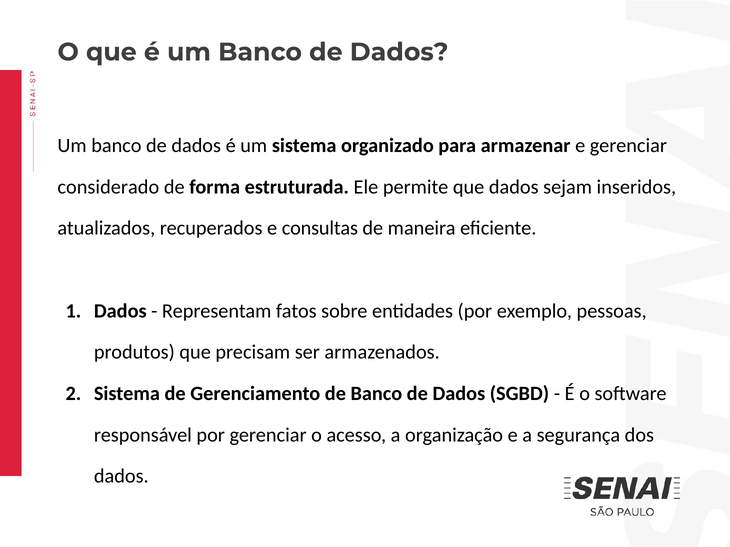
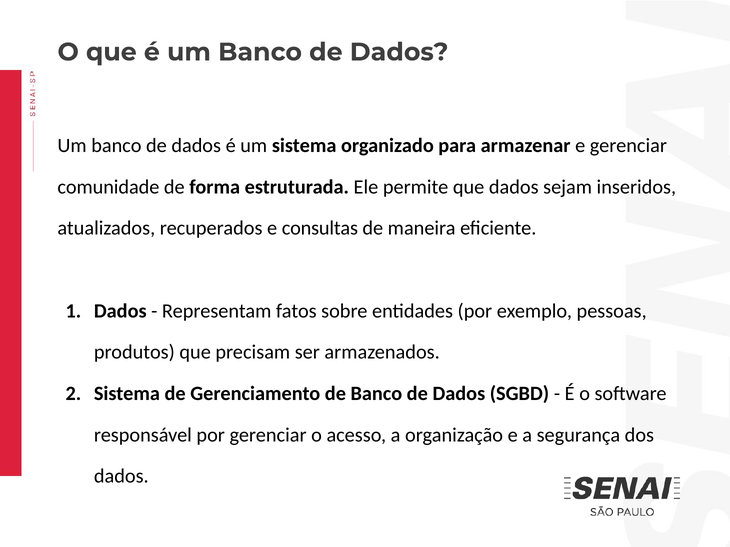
considerado: considerado -> comunidade
